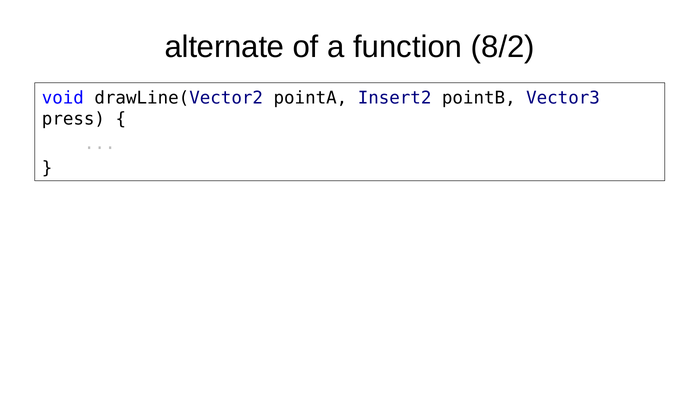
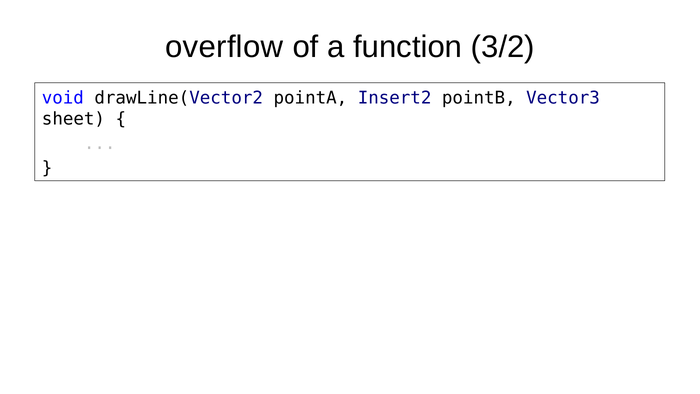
alternate: alternate -> overflow
8/2: 8/2 -> 3/2
press: press -> sheet
